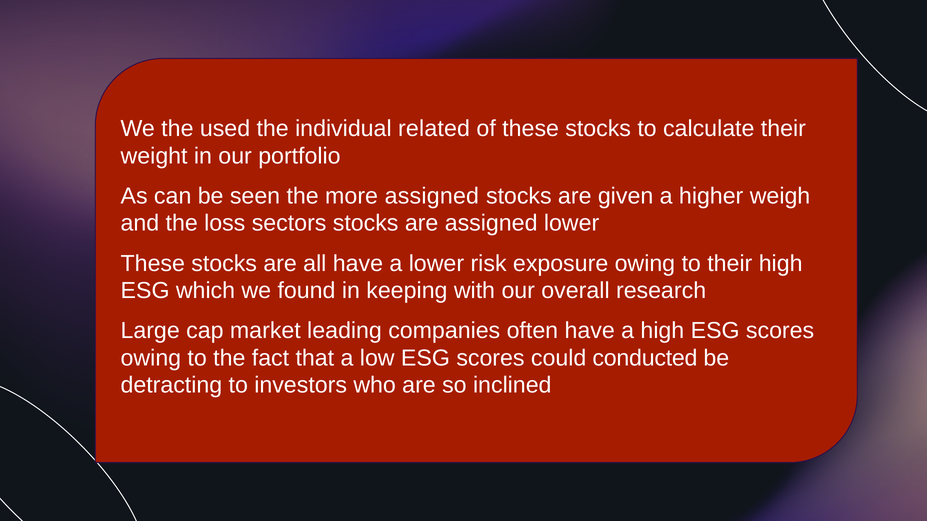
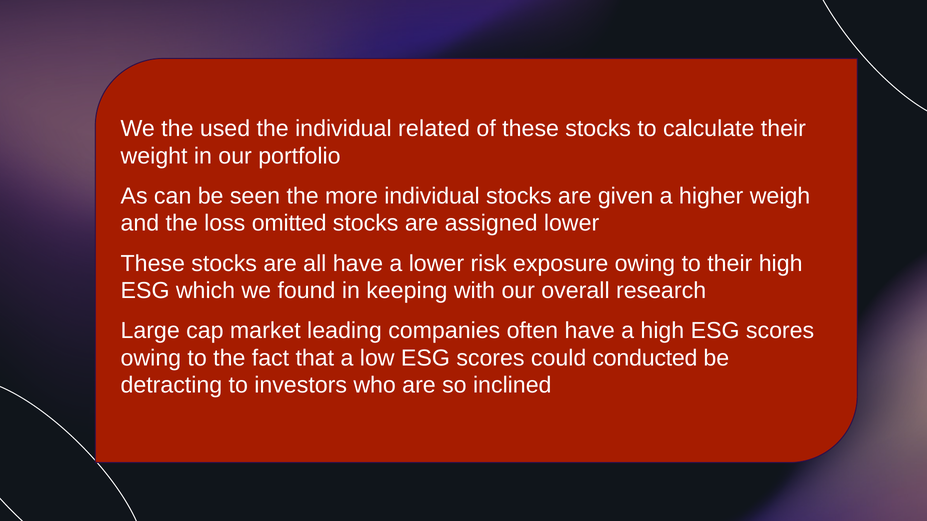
more assigned: assigned -> individual
sectors: sectors -> omitted
